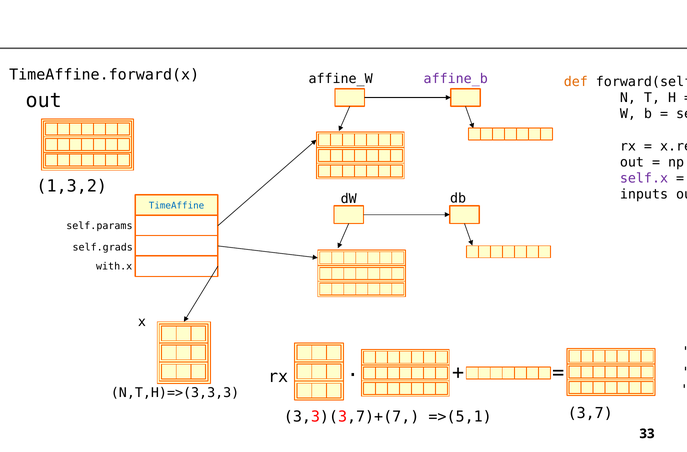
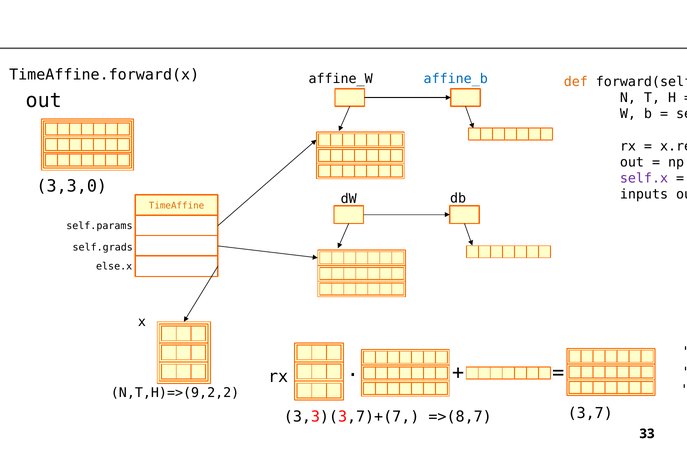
affine_b colour: purple -> blue
1,3,2: 1,3,2 -> 3,3,0
TimeAffine colour: blue -> orange
with.x: with.x -> else.x
N,T,H)=>(3,3,3: N,T,H)=>(3,3,3 -> N,T,H)=>(9,2,2
=>(5,1: =>(5,1 -> =>(8,7
